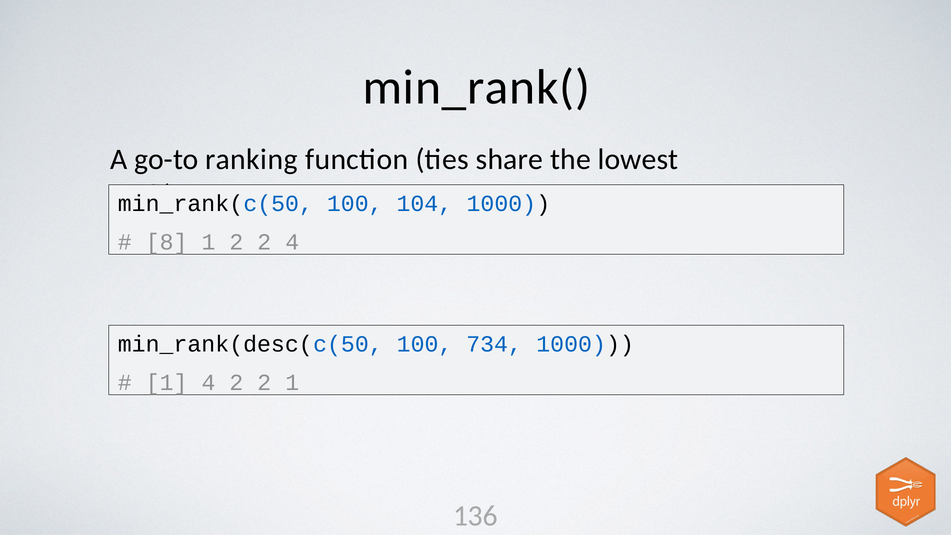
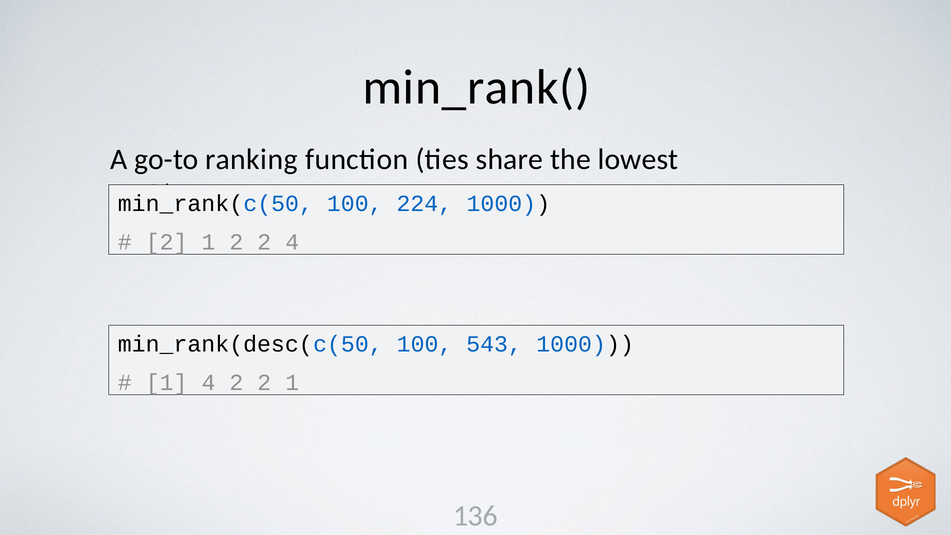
104: 104 -> 224
8 at (167, 242): 8 -> 2
734: 734 -> 543
